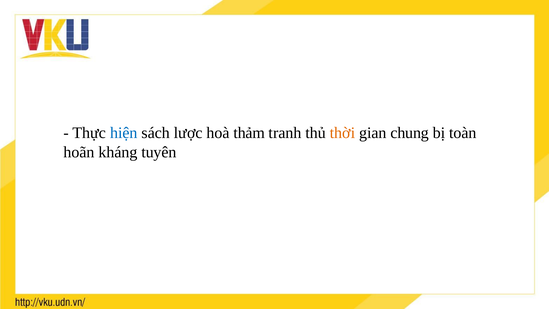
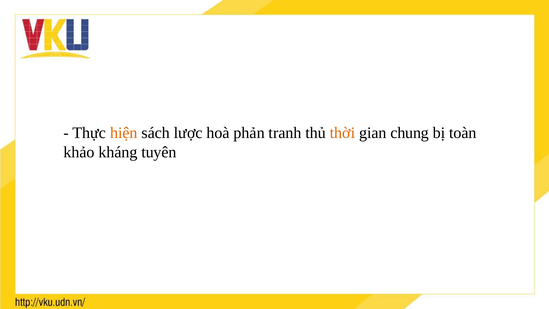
hiện colour: blue -> orange
thảm: thảm -> phản
hoãn: hoãn -> khảo
